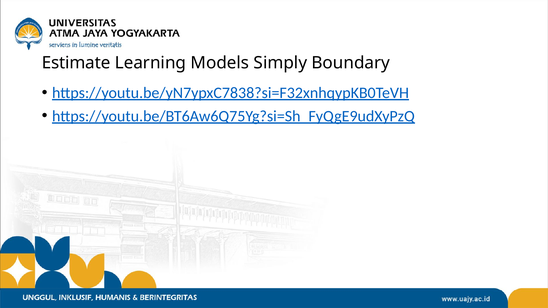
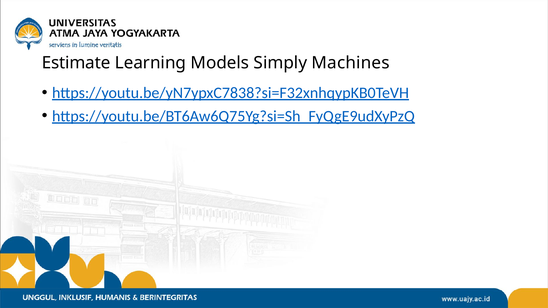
Boundary: Boundary -> Machines
